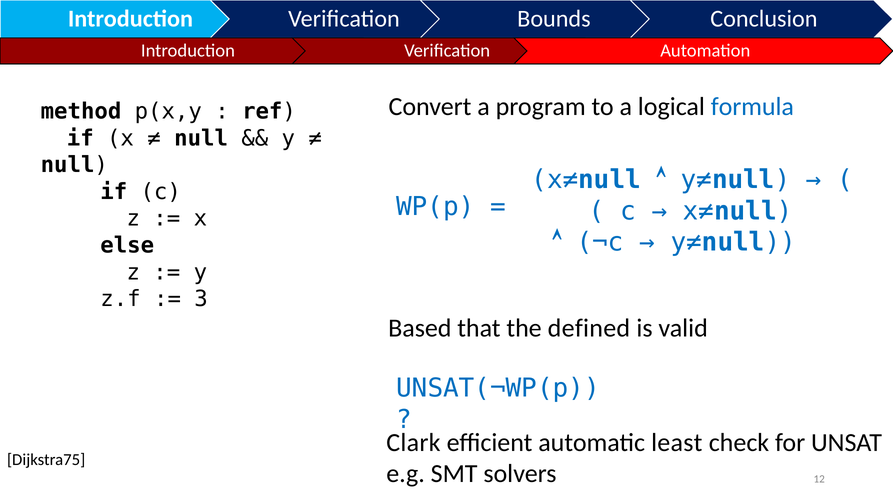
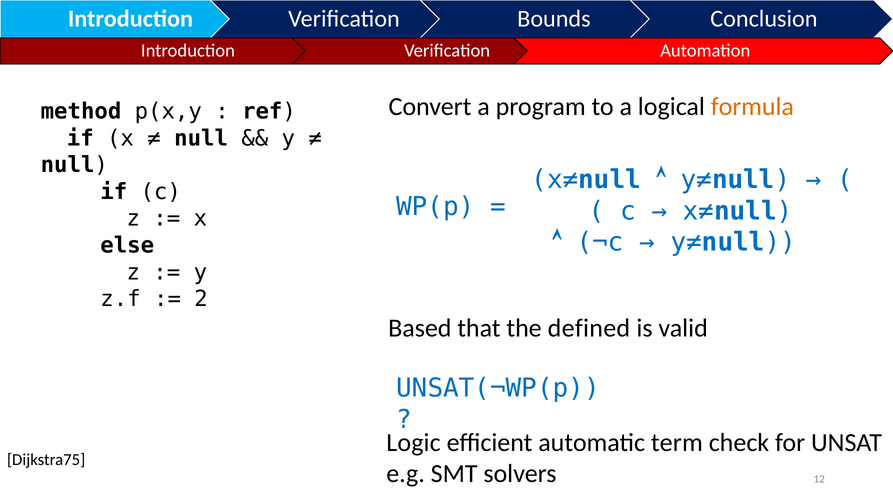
formula colour: blue -> orange
3: 3 -> 2
Clark: Clark -> Logic
least: least -> term
